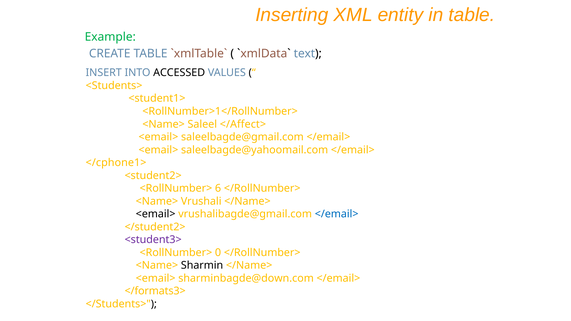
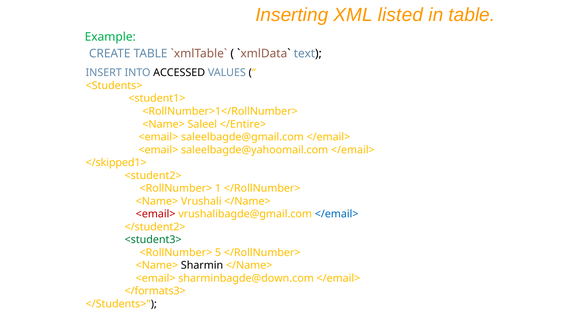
entity: entity -> listed
</Affect>: </Affect> -> </Entire>
</cphone1>: </cphone1> -> </skipped1>
6: 6 -> 1
<email> at (156, 214) colour: black -> red
<student3> colour: purple -> green
0: 0 -> 5
